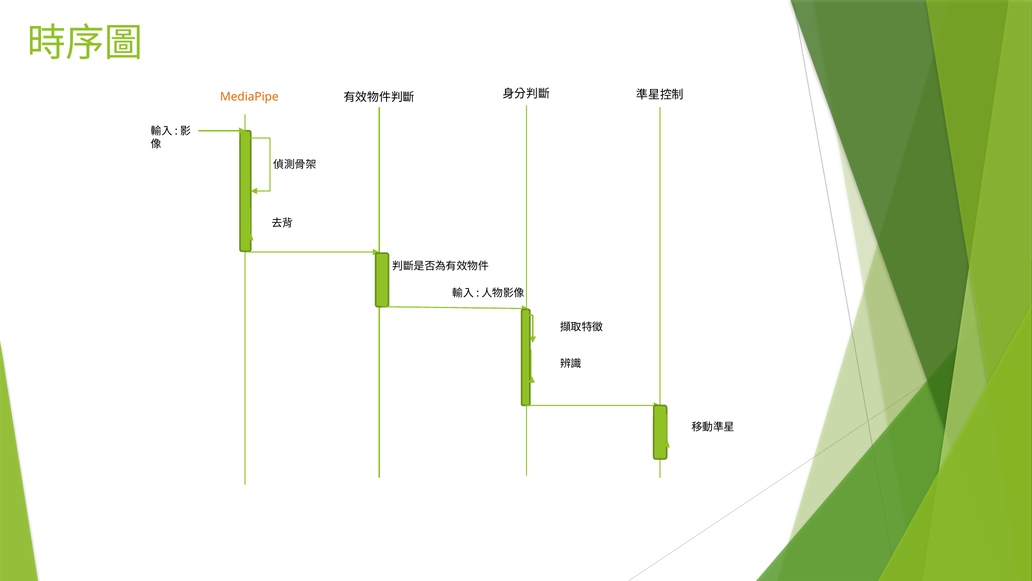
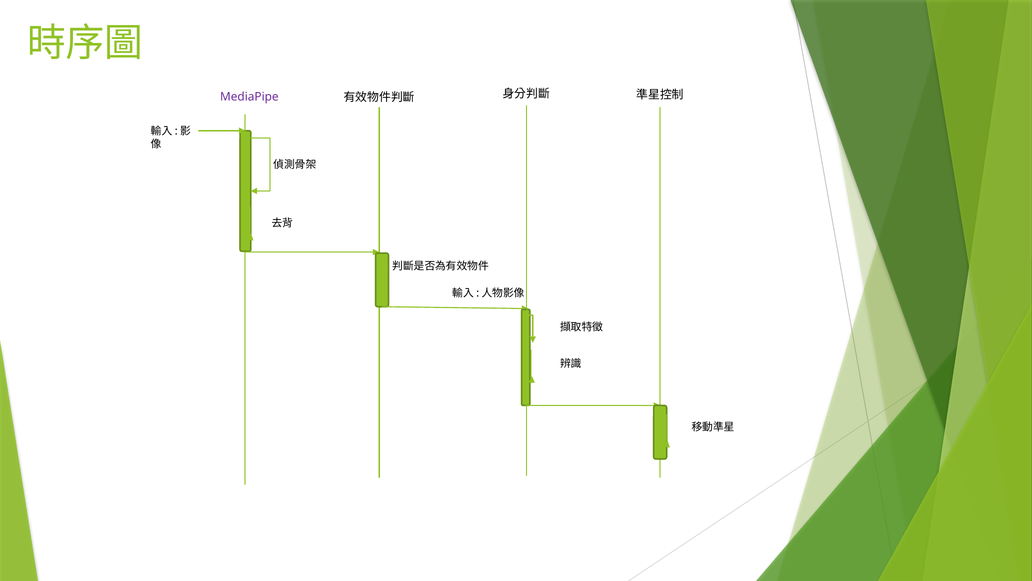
MediaPipe colour: orange -> purple
